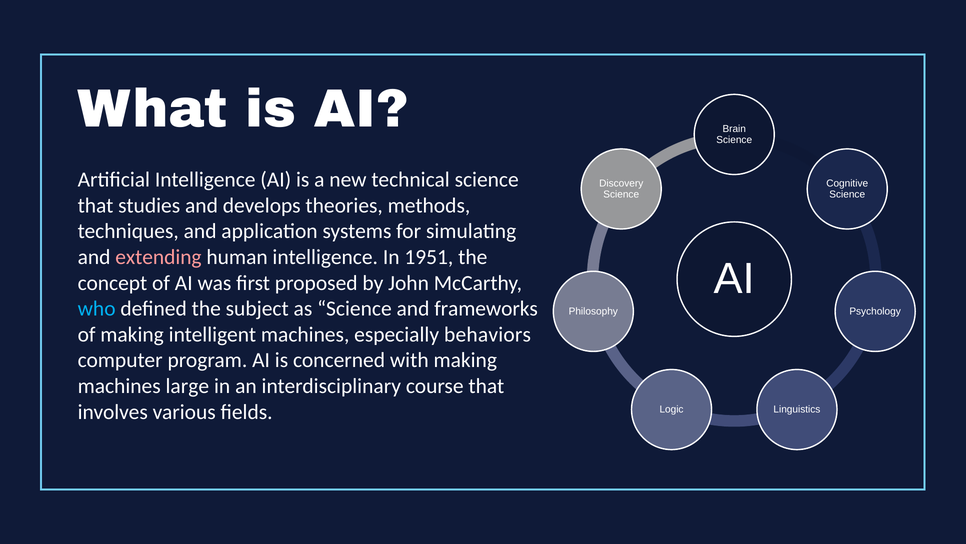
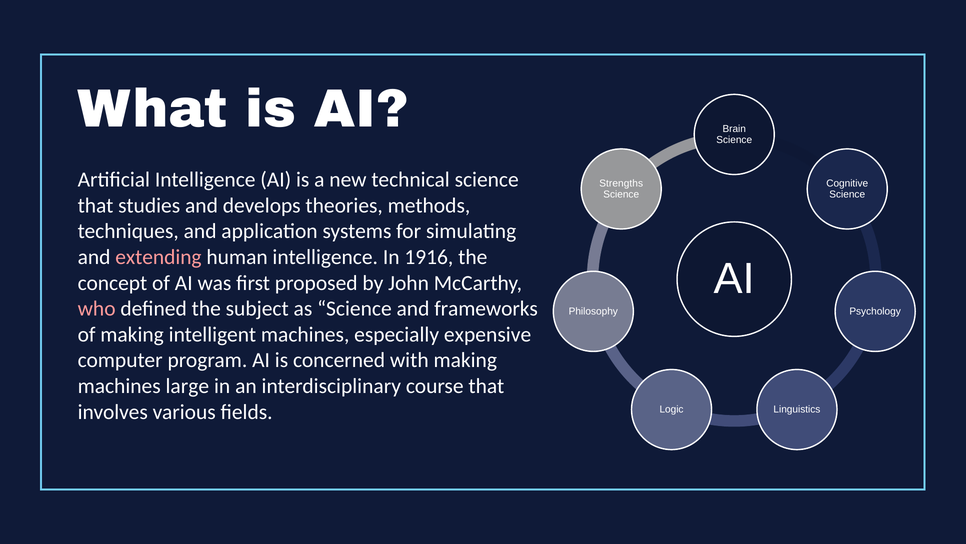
Discovery: Discovery -> Strengths
1951: 1951 -> 1916
who colour: light blue -> pink
behaviors: behaviors -> expensive
